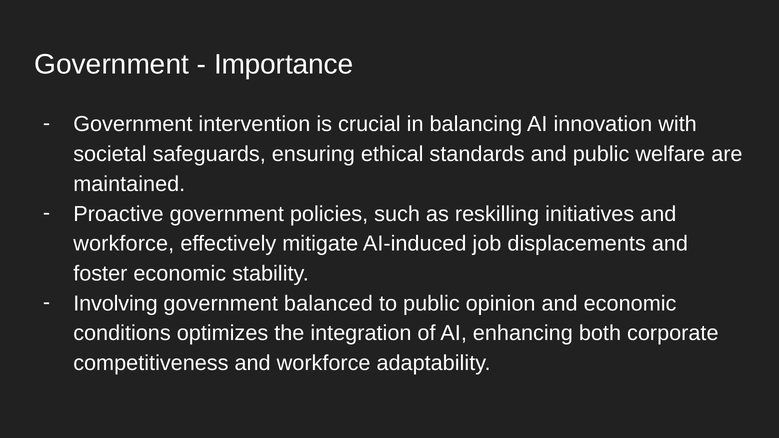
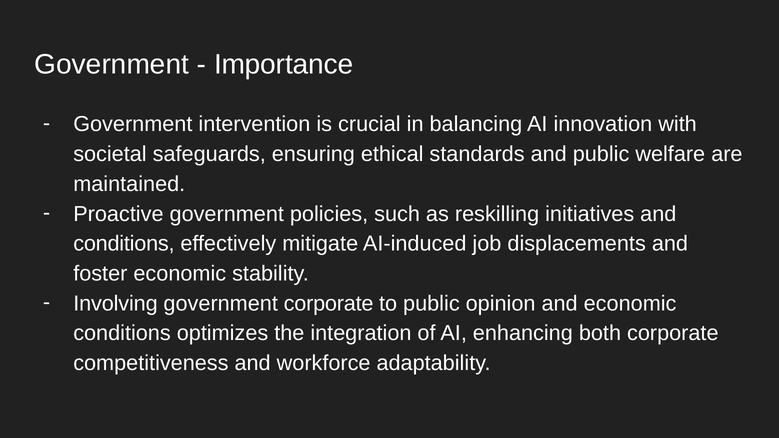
workforce at (124, 244): workforce -> conditions
government balanced: balanced -> corporate
